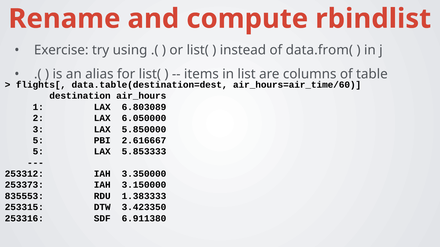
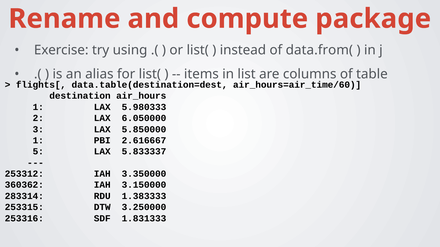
rbindlist: rbindlist -> package
6.803089: 6.803089 -> 5.980333
5 at (38, 141): 5 -> 1
5.853333: 5.853333 -> 5.833337
253373: 253373 -> 360362
835553: 835553 -> 283314
3.423350: 3.423350 -> 3.250000
6.911380: 6.911380 -> 1.831333
